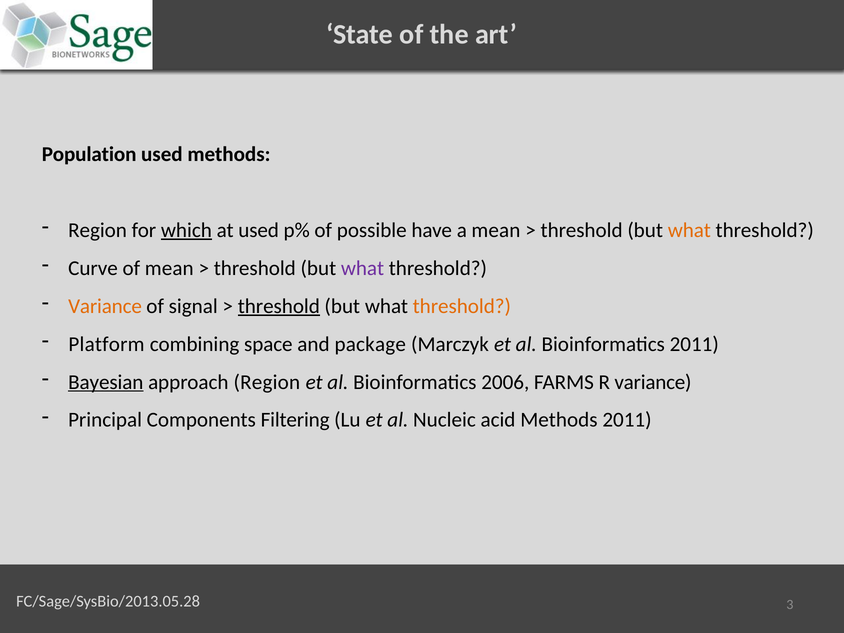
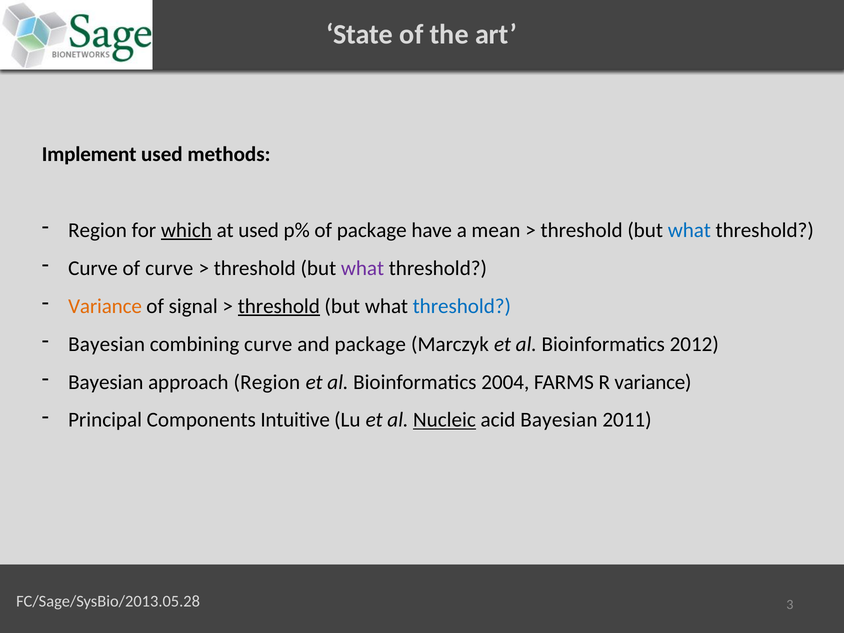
Population: Population -> Implement
of possible: possible -> package
what at (689, 230) colour: orange -> blue
of mean: mean -> curve
threshold at (462, 306) colour: orange -> blue
Platform at (107, 344): Platform -> Bayesian
combining space: space -> curve
Bioinformatics 2011: 2011 -> 2012
Bayesian at (106, 382) underline: present -> none
2006: 2006 -> 2004
Filtering: Filtering -> Intuitive
Nucleic underline: none -> present
acid Methods: Methods -> Bayesian
